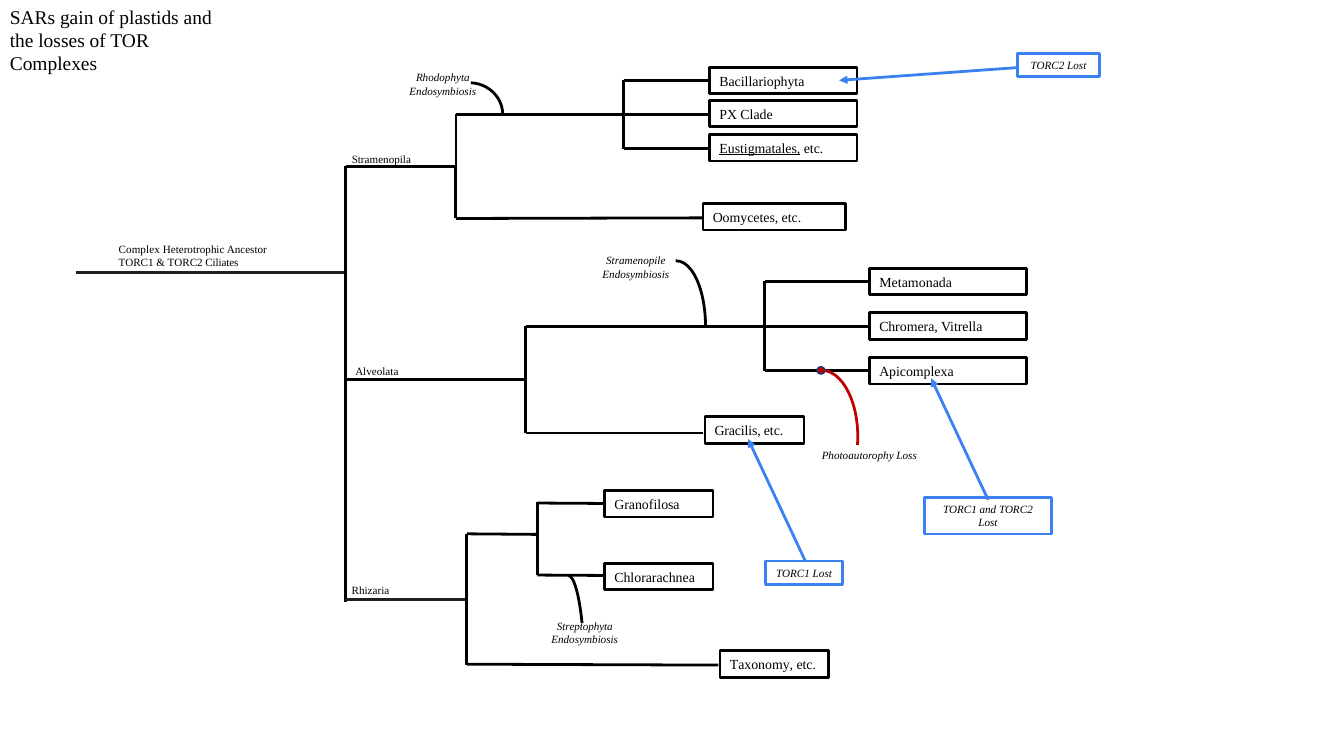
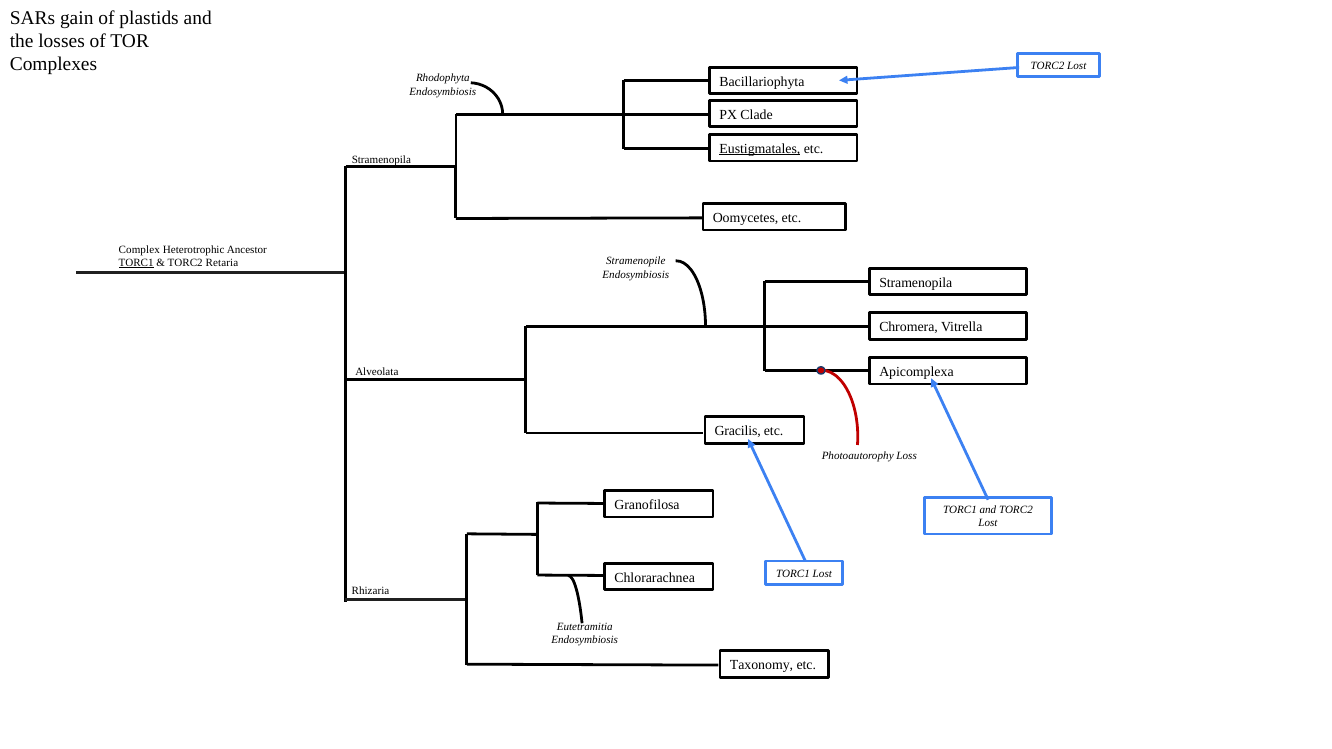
TORC1 at (136, 263) underline: none -> present
Ciliates: Ciliates -> Retaria
Metamonada at (916, 283): Metamonada -> Stramenopila
Streptophyta: Streptophyta -> Eutetramitia
